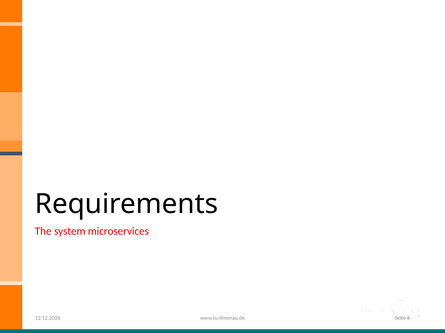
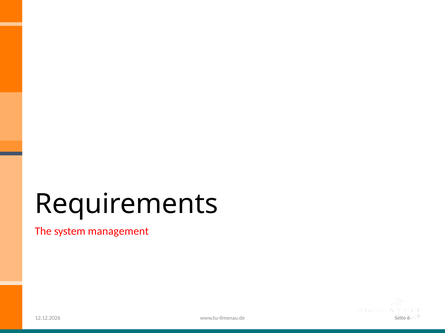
microservices: microservices -> management
